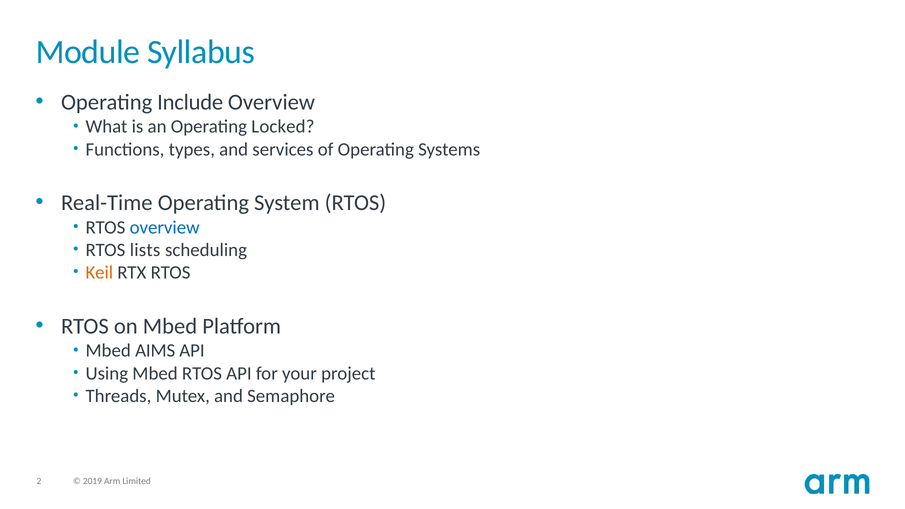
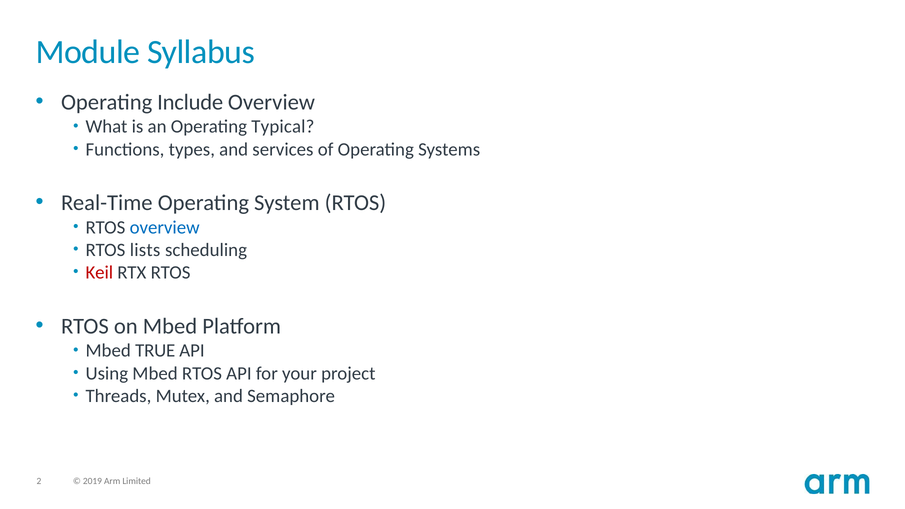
Locked: Locked -> Typical
Keil colour: orange -> red
AIMS: AIMS -> TRUE
